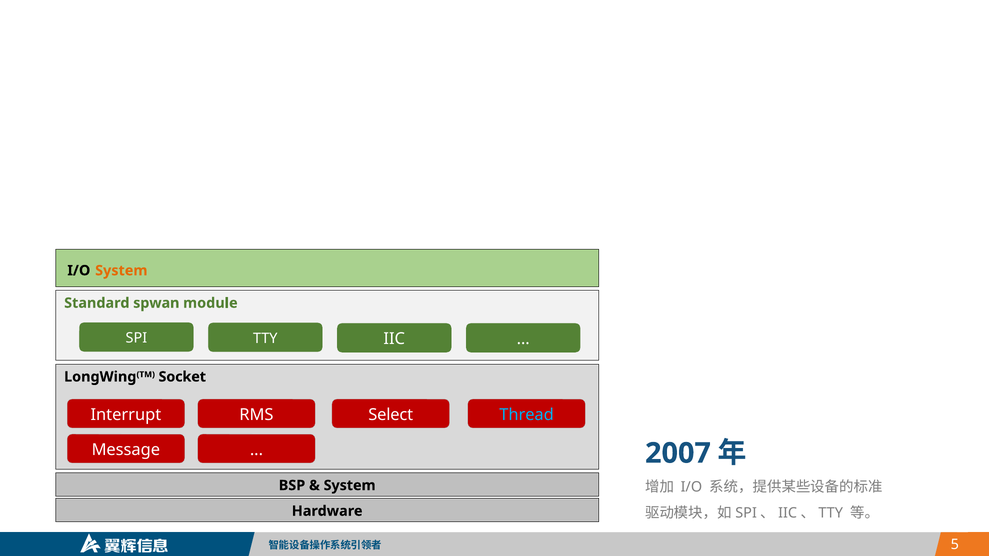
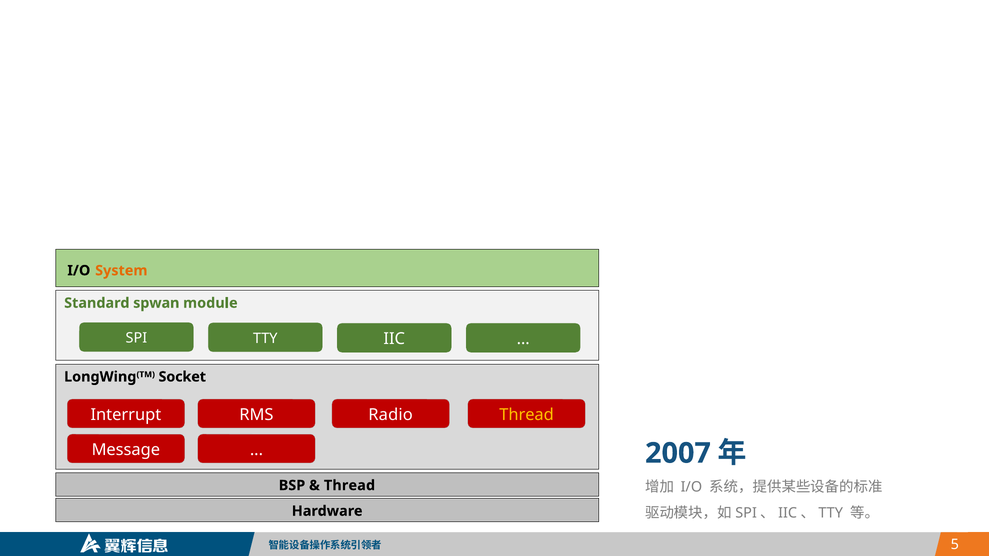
Select: Select -> Radio
Thread at (527, 415) colour: light blue -> yellow
System at (350, 486): System -> Thread
